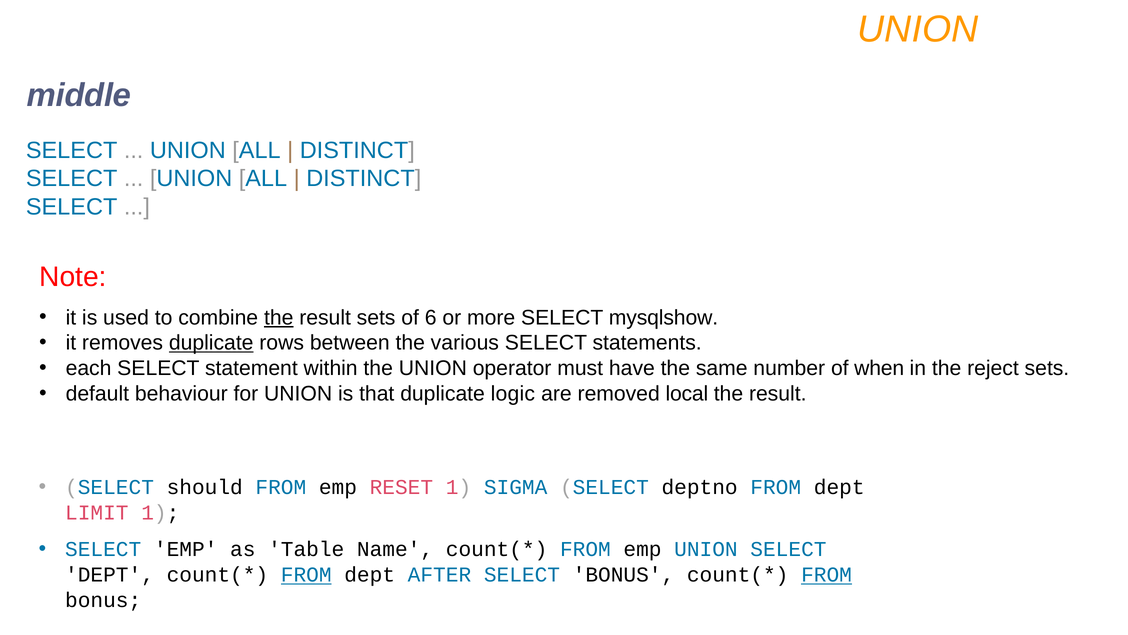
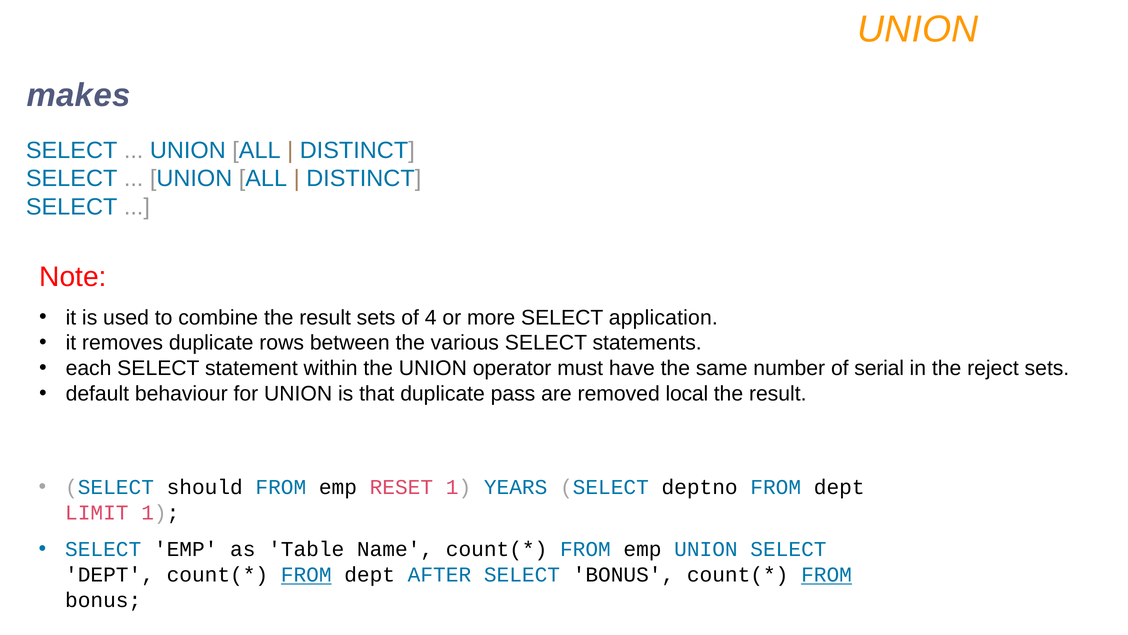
middle: middle -> makes
the at (279, 317) underline: present -> none
6: 6 -> 4
mysqlshow: mysqlshow -> application
duplicate at (211, 343) underline: present -> none
when: when -> serial
logic: logic -> pass
SIGMA: SIGMA -> YEARS
